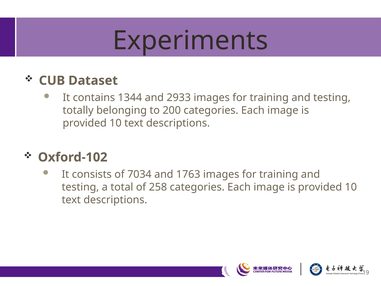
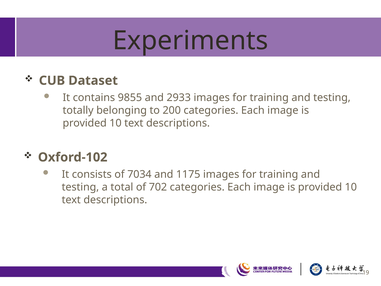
1344: 1344 -> 9855
1763: 1763 -> 1175
258: 258 -> 702
